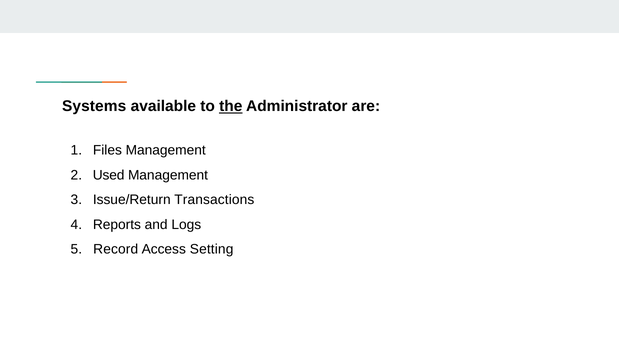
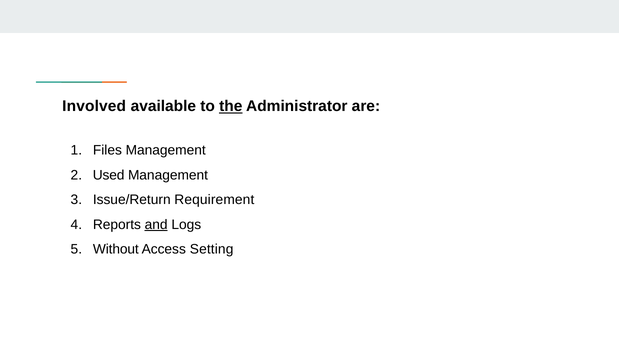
Systems: Systems -> Involved
Transactions: Transactions -> Requirement
and underline: none -> present
Record: Record -> Without
